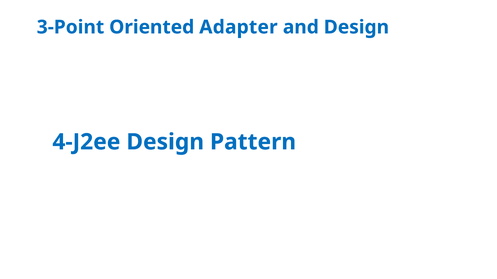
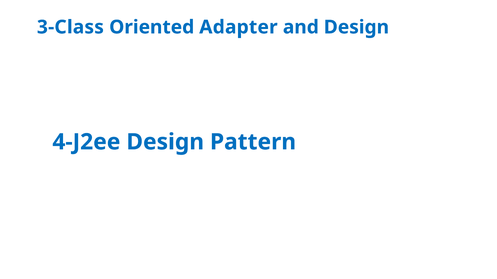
3-Point: 3-Point -> 3-Class
